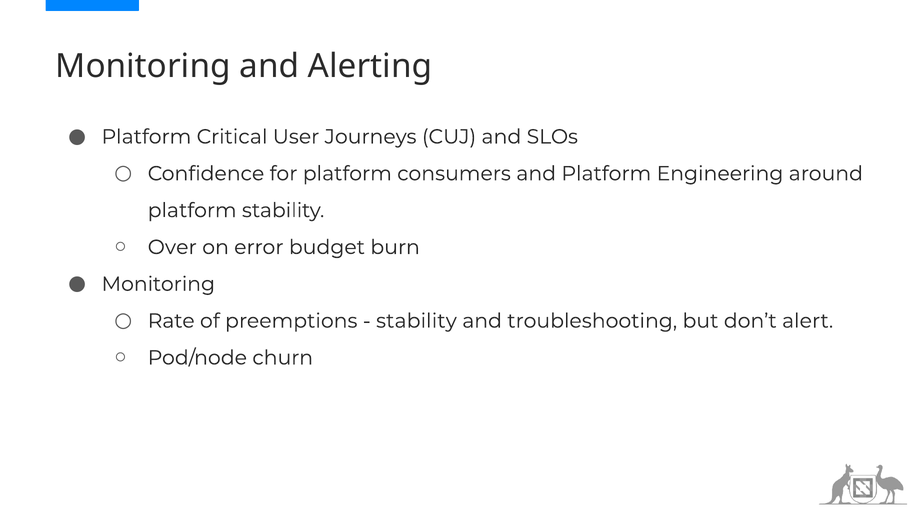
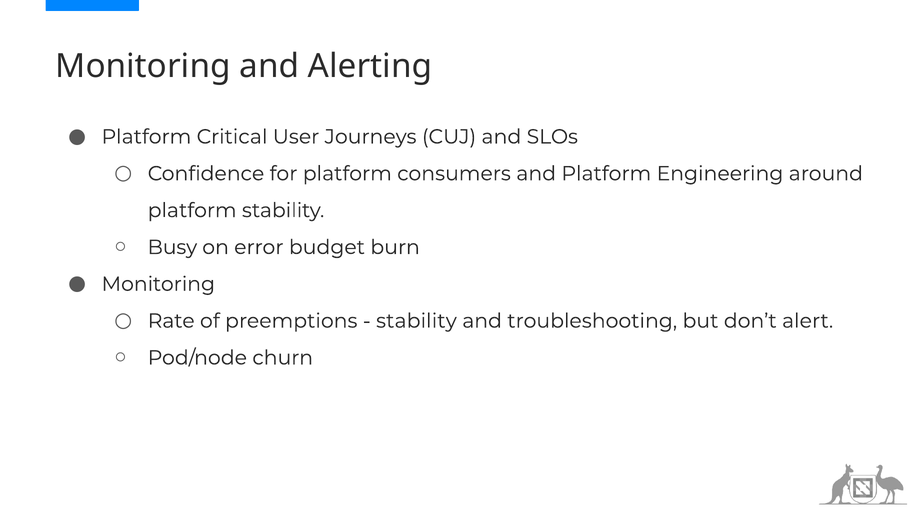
Over: Over -> Busy
